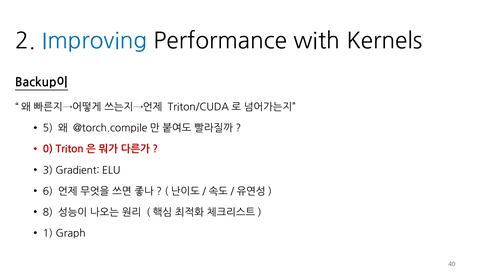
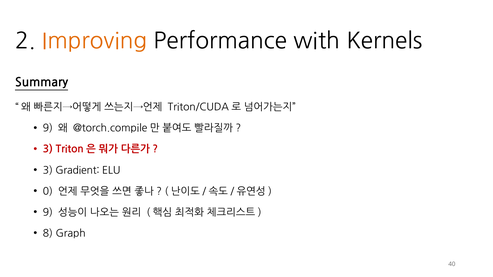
Improving colour: blue -> orange
Backup이: Backup이 -> Summary
5 at (48, 128): 5 -> 9
0 at (48, 149): 0 -> 3
6: 6 -> 0
8 at (48, 213): 8 -> 9
1: 1 -> 8
